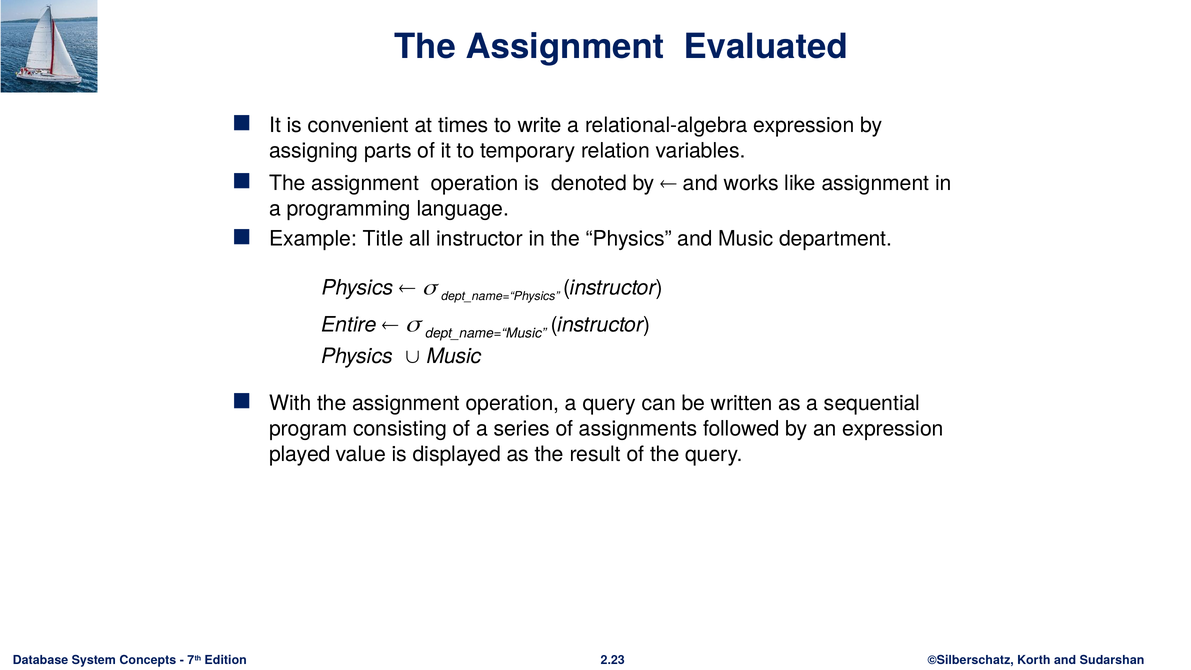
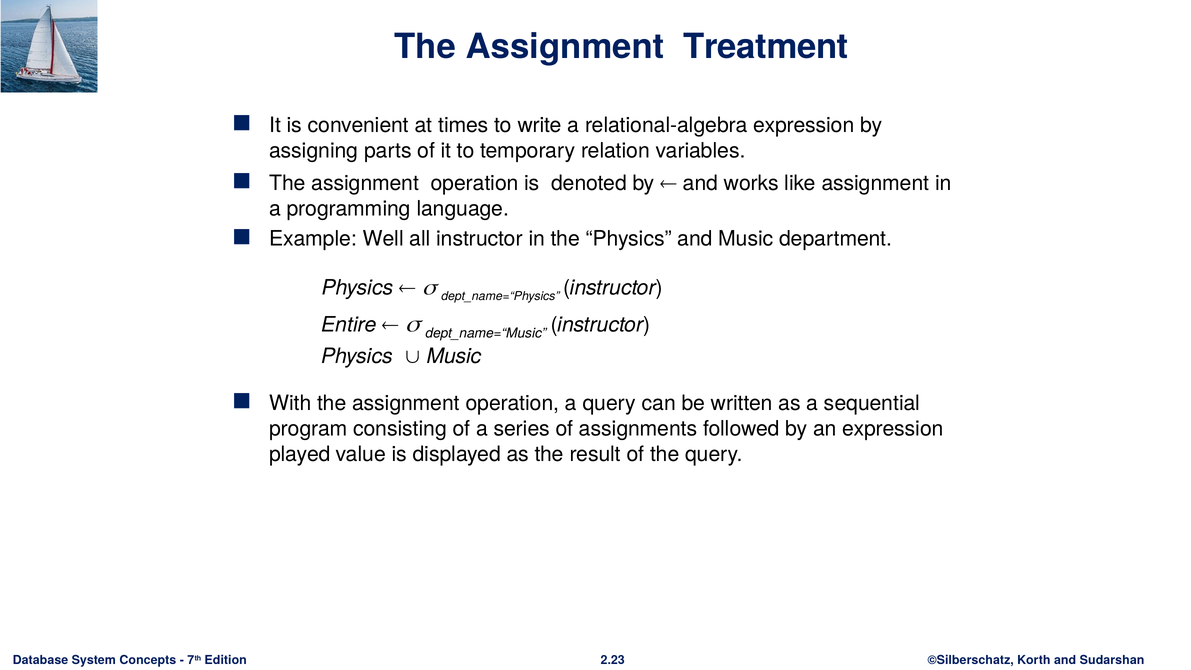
Evaluated: Evaluated -> Treatment
Title: Title -> Well
